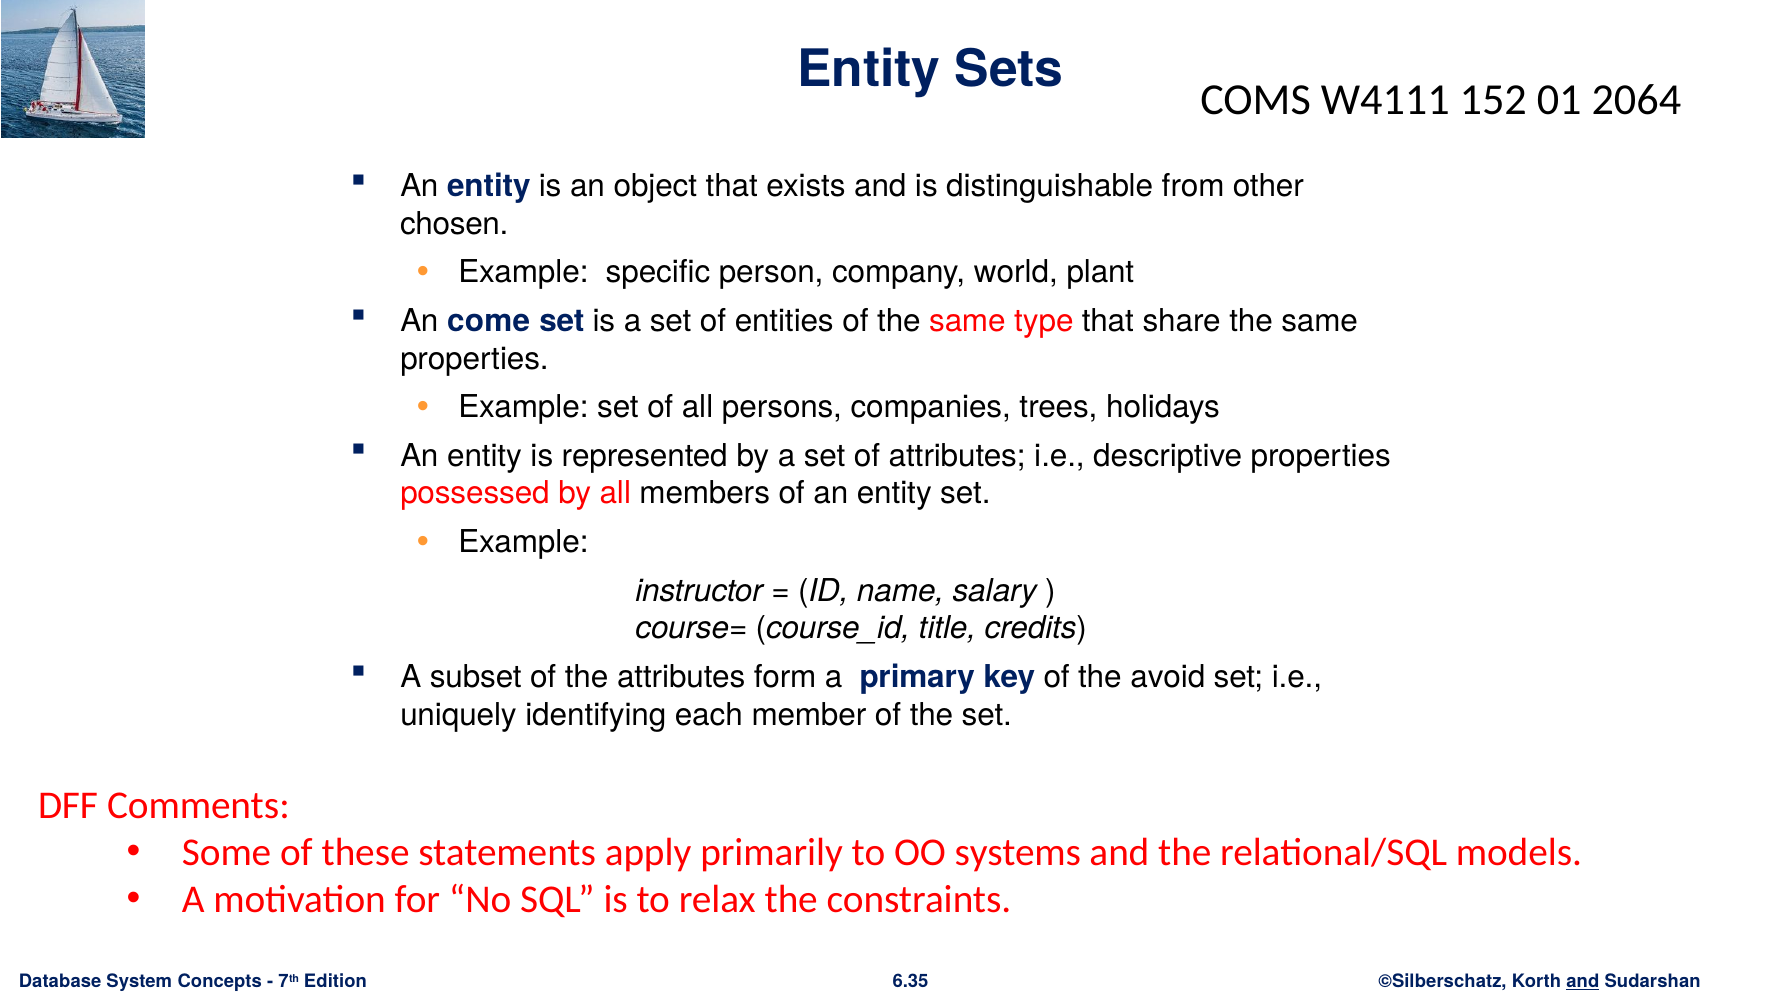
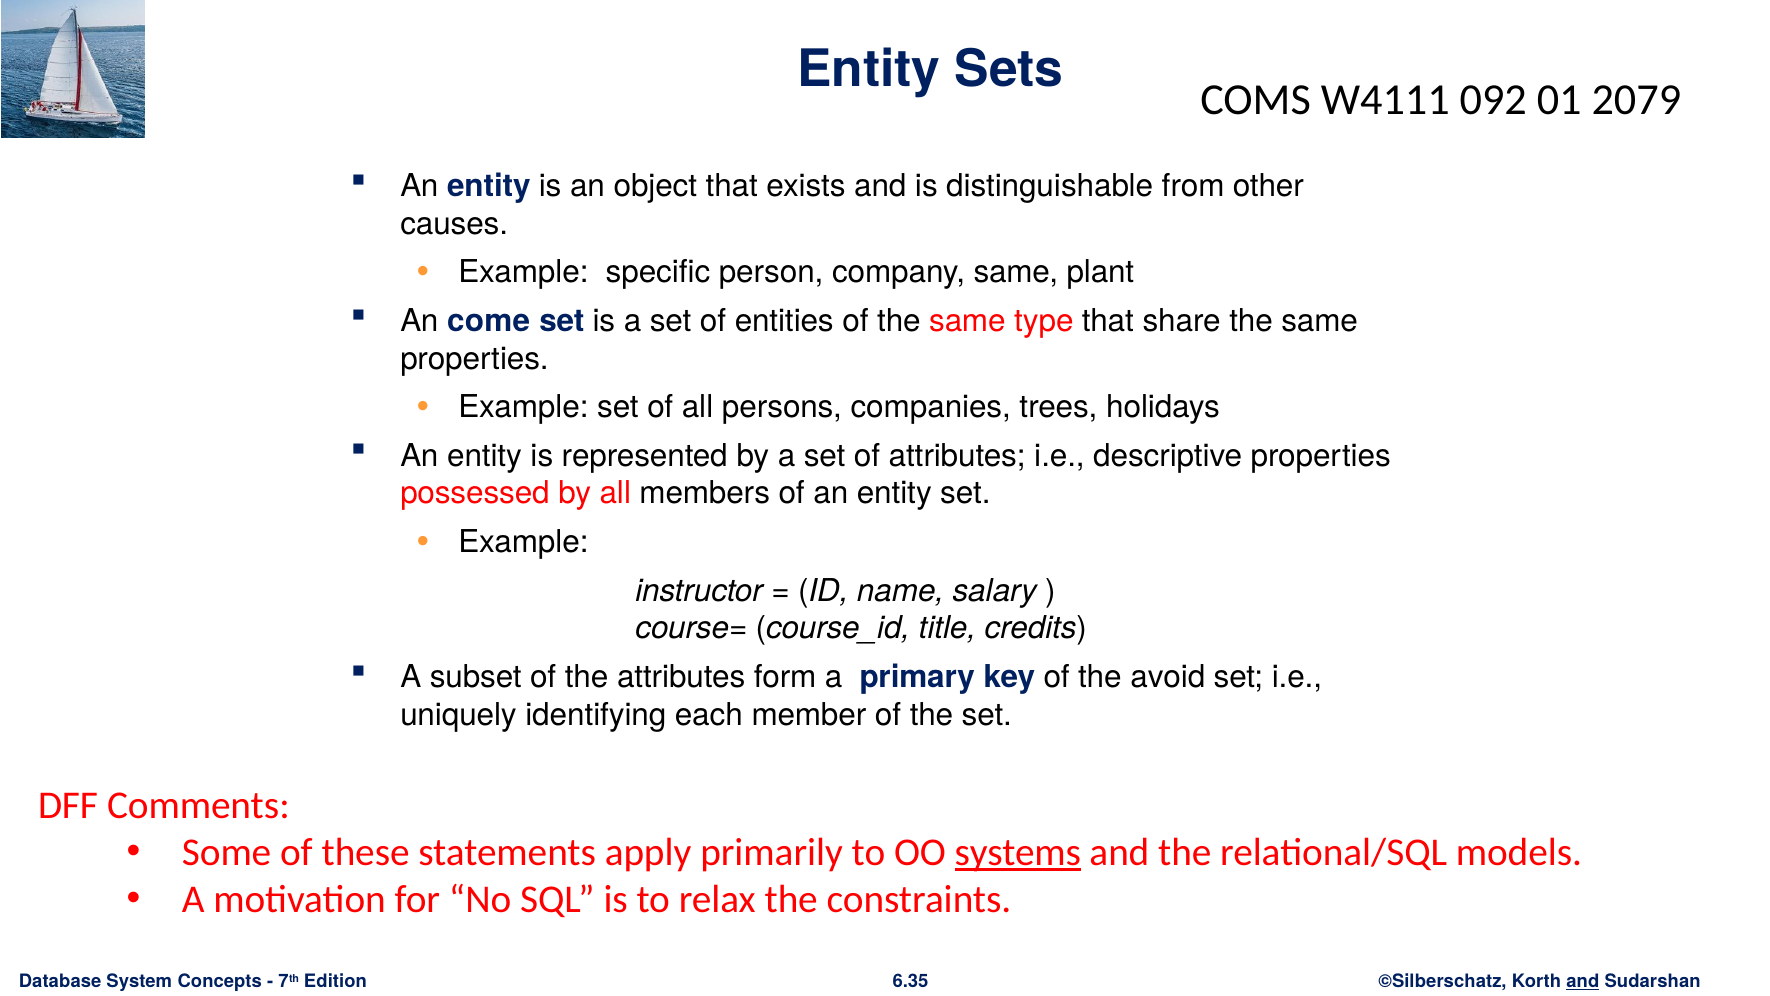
152: 152 -> 092
2064: 2064 -> 2079
chosen: chosen -> causes
company world: world -> same
systems underline: none -> present
